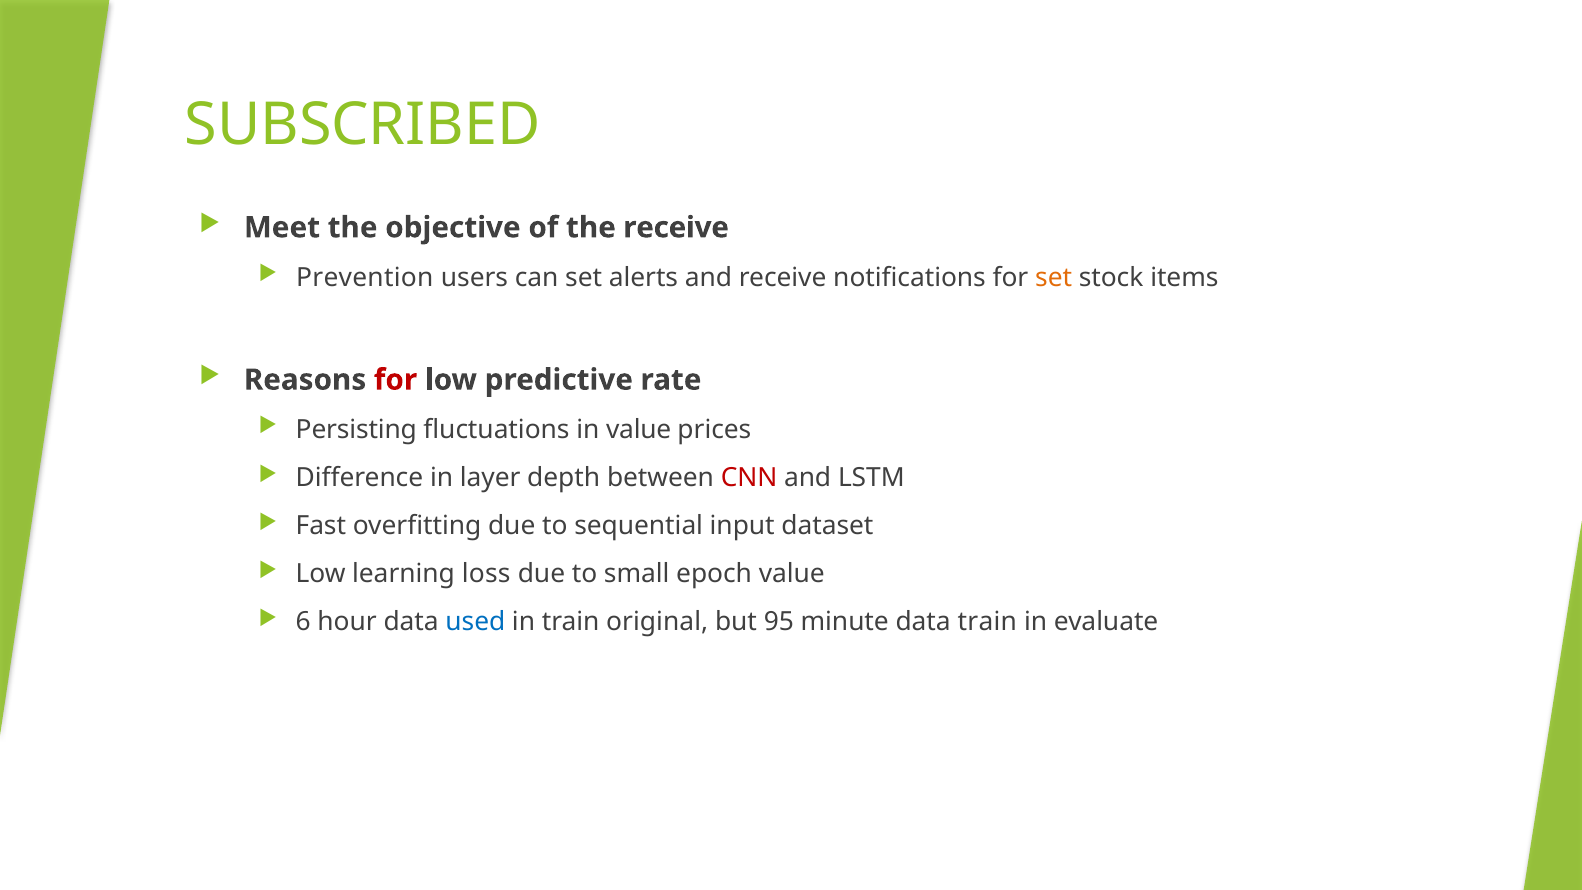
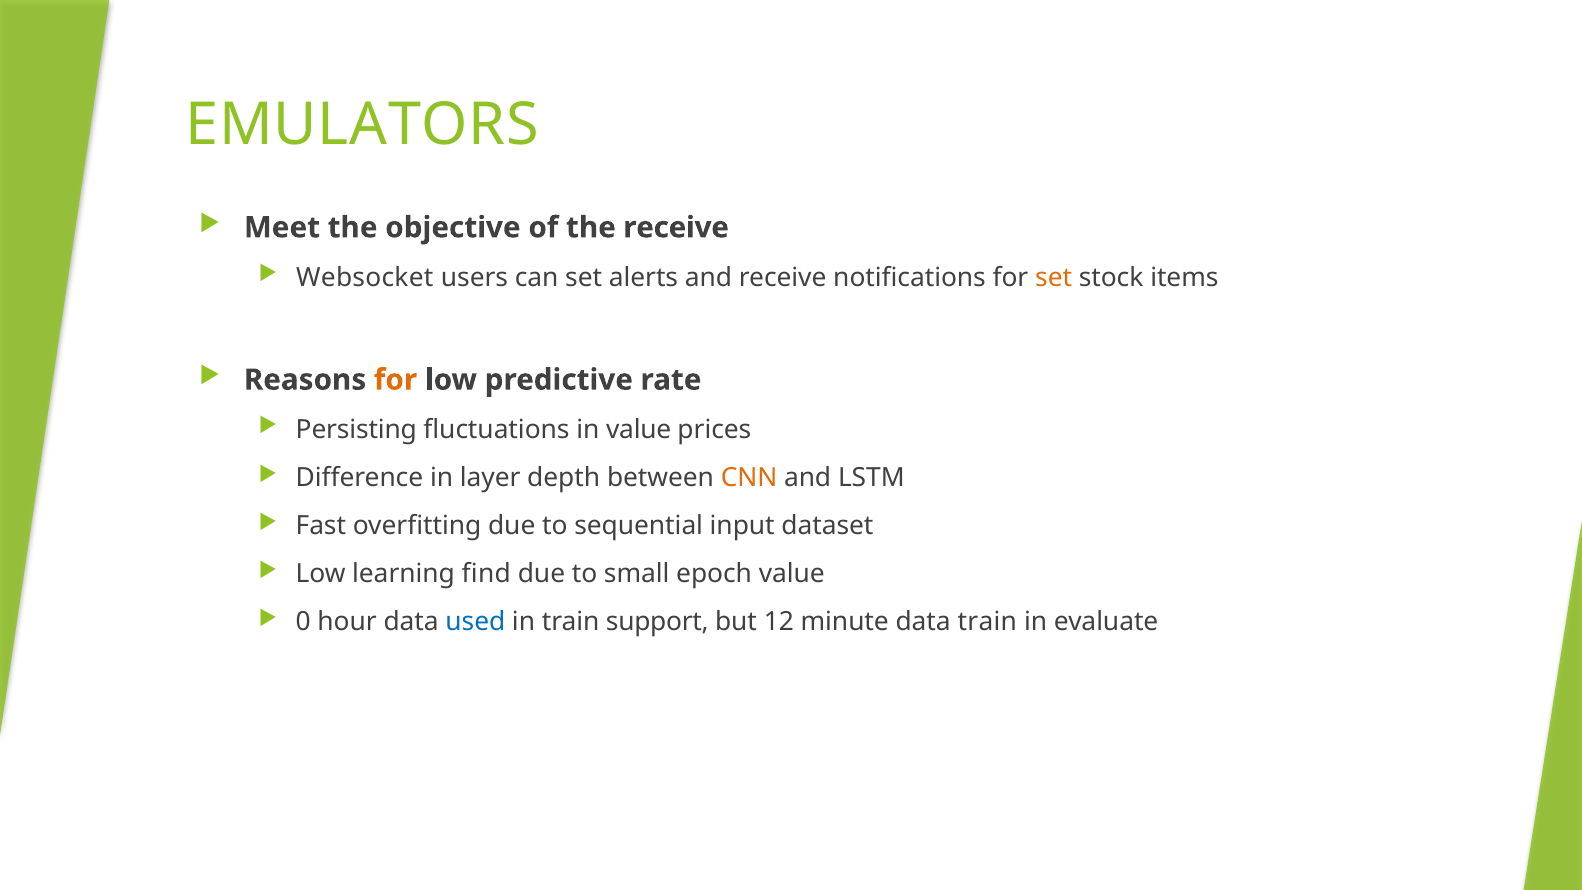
SUBSCRIBED: SUBSCRIBED -> EMULATORS
Prevention: Prevention -> Websocket
for at (396, 380) colour: red -> orange
CNN colour: red -> orange
loss: loss -> find
6: 6 -> 0
original: original -> support
95: 95 -> 12
